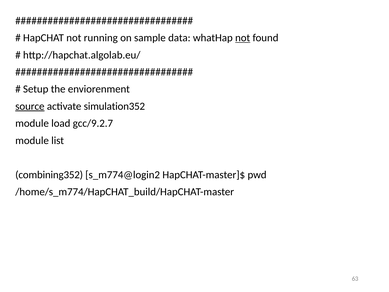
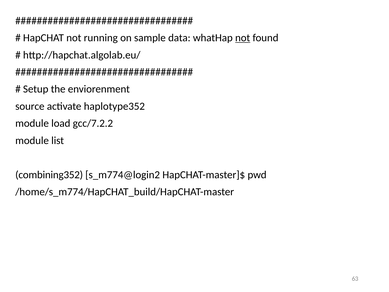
source underline: present -> none
simulation352: simulation352 -> haplotype352
gcc/9.2.7: gcc/9.2.7 -> gcc/7.2.2
